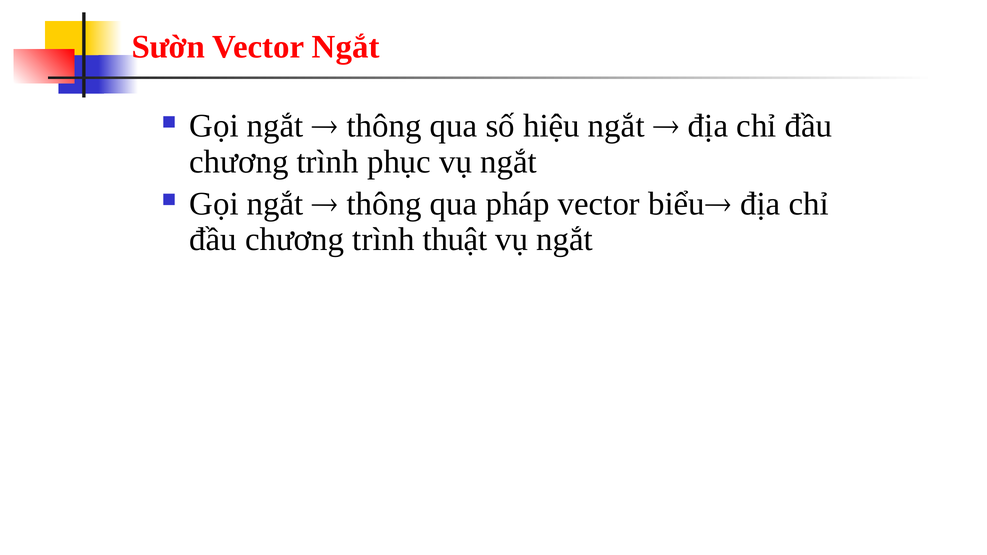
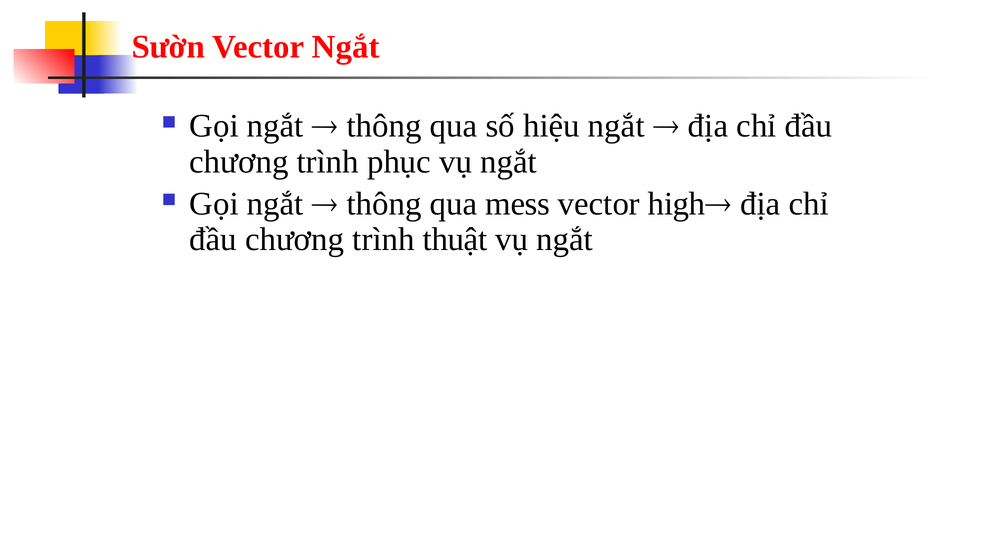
pháp: pháp -> mess
biểu: biểu -> high
